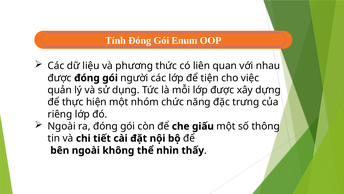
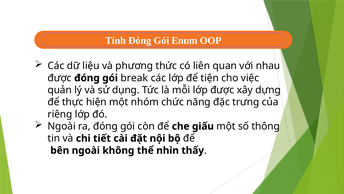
người: người -> break
